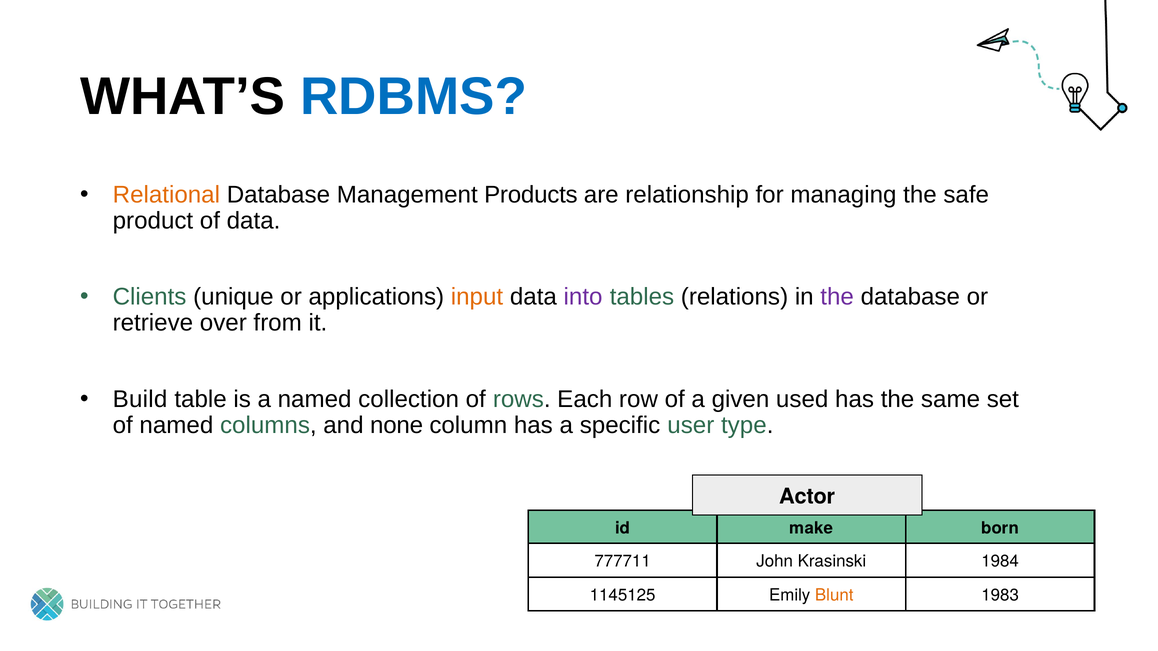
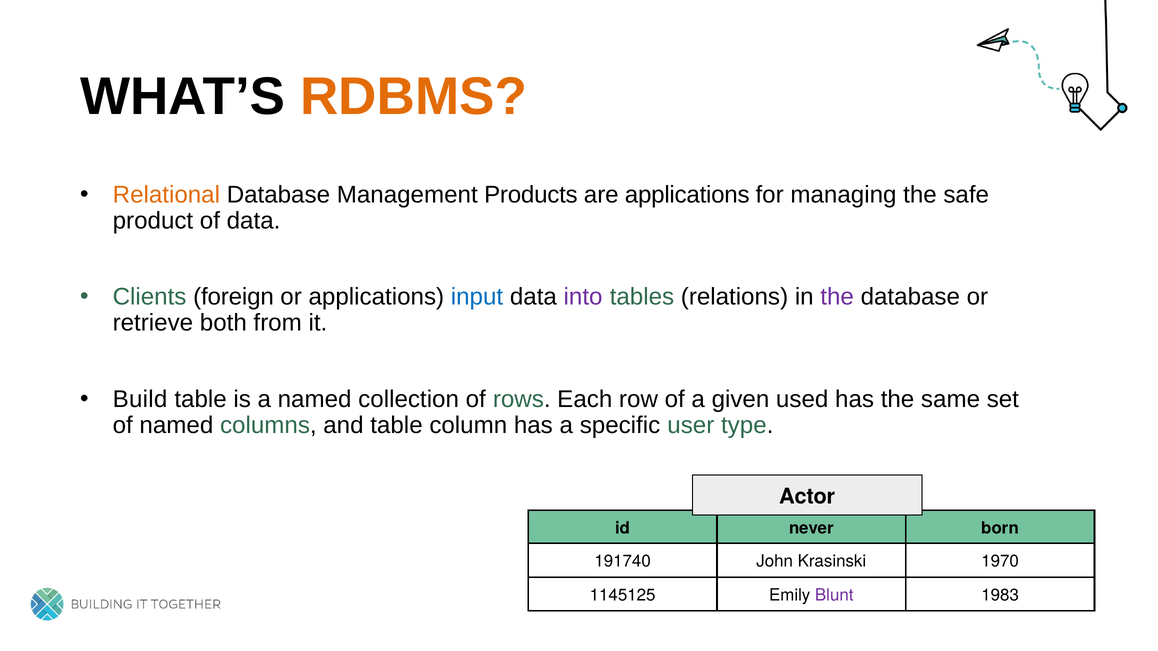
RDBMS colour: blue -> orange
are relationship: relationship -> applications
unique: unique -> foreign
input colour: orange -> blue
over: over -> both
and none: none -> table
make: make -> never
777711: 777711 -> 191740
1984: 1984 -> 1970
Blunt colour: orange -> purple
